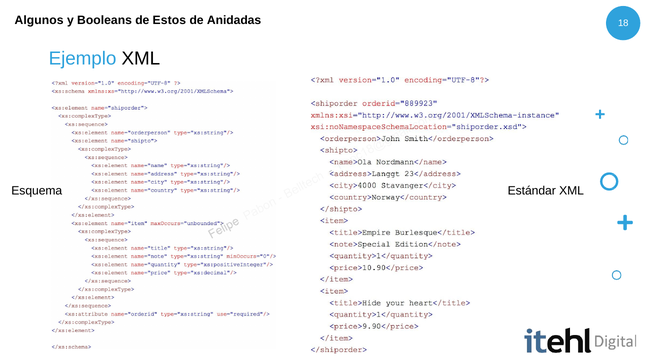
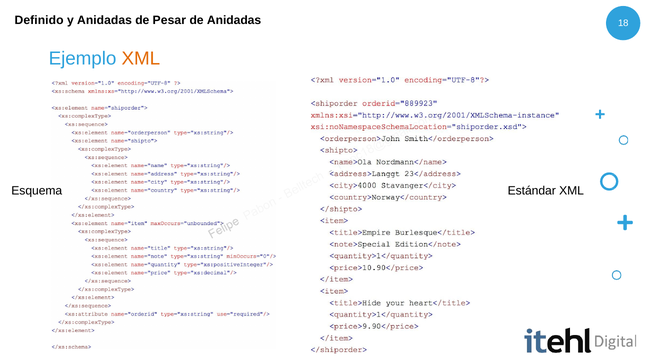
Algunos: Algunos -> Definido
y Booleans: Booleans -> Anidadas
Estos: Estos -> Pesar
XML at (141, 59) colour: black -> orange
